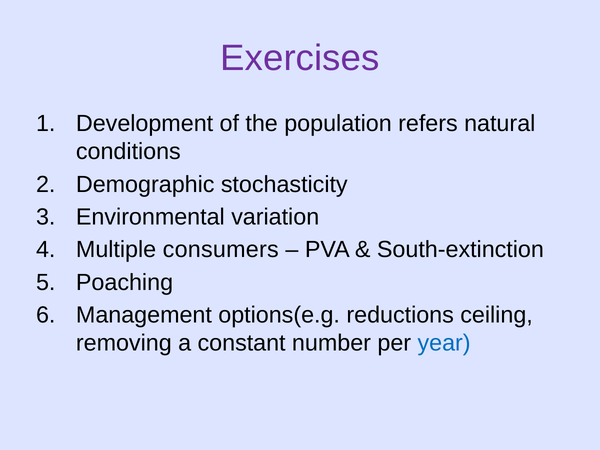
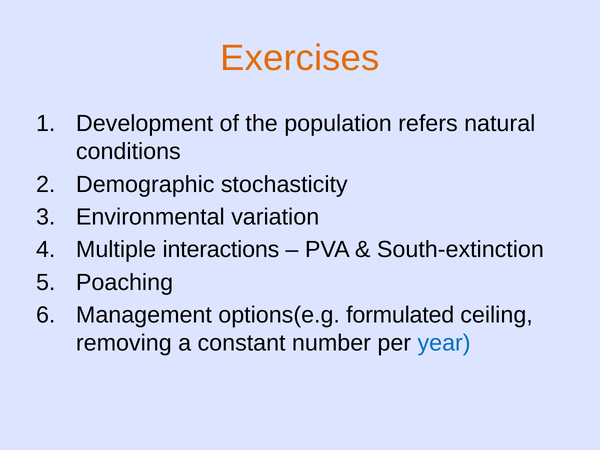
Exercises colour: purple -> orange
consumers: consumers -> interactions
reductions: reductions -> formulated
